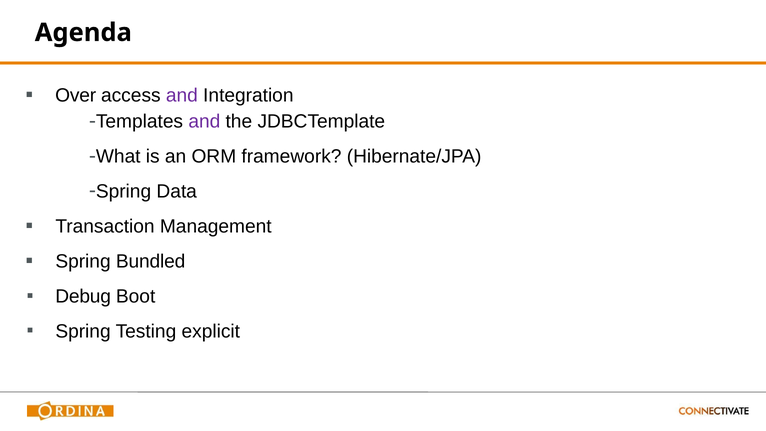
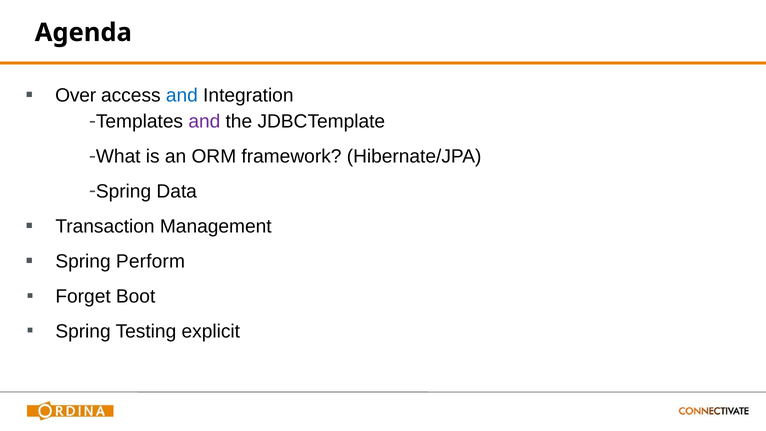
and at (182, 95) colour: purple -> blue
Bundled: Bundled -> Perform
Debug: Debug -> Forget
